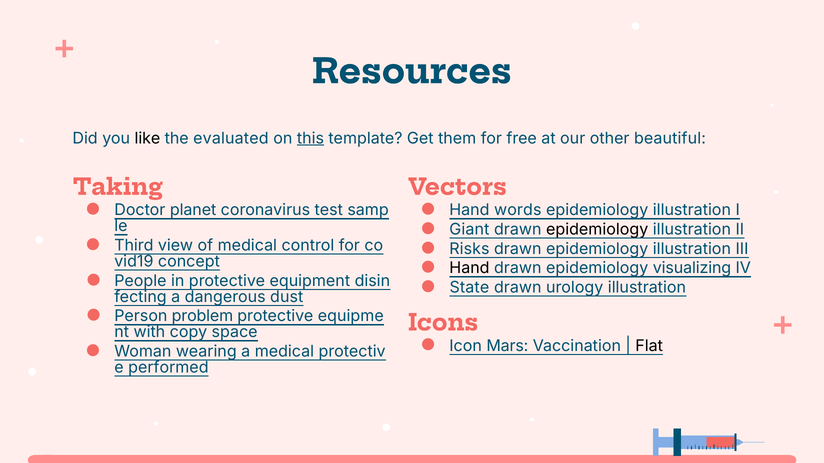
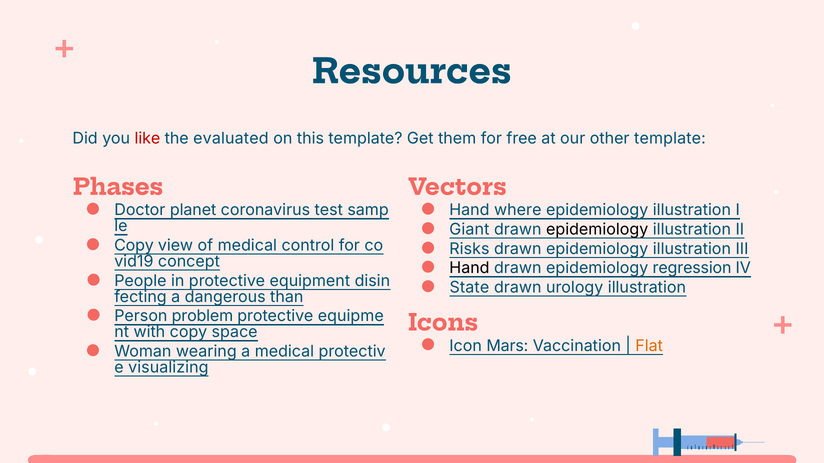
like colour: black -> red
this underline: present -> none
other beautiful: beautiful -> template
Taking: Taking -> Phases
words: words -> where
Third at (134, 246): Third -> Copy
visualizing: visualizing -> regression
dust: dust -> than
Flat colour: black -> orange
performed: performed -> visualizing
